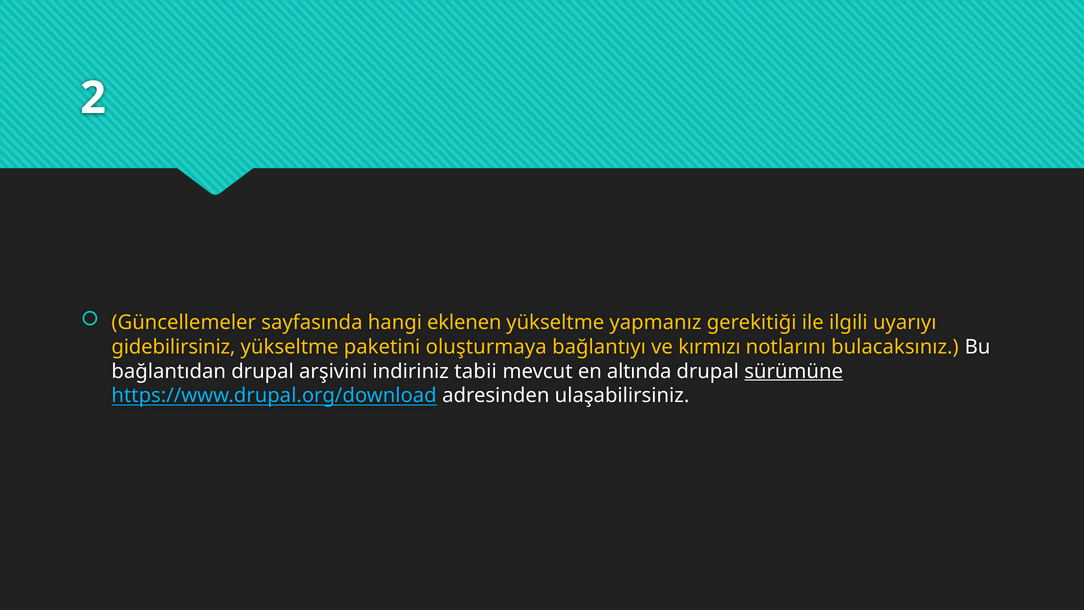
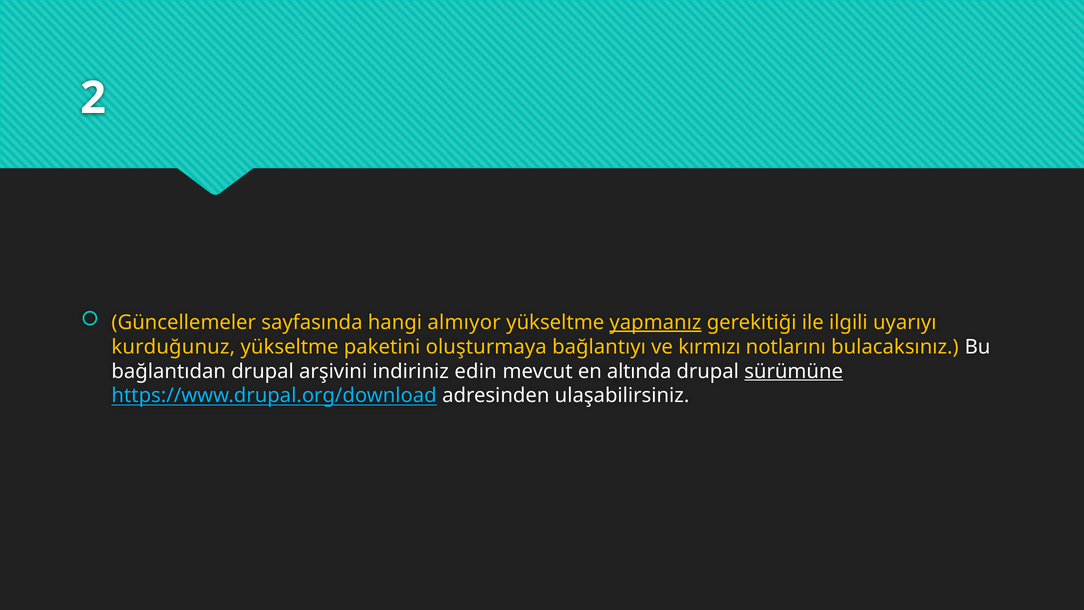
eklenen: eklenen -> almıyor
yapmanız underline: none -> present
gidebilirsiniz: gidebilirsiniz -> kurduğunuz
tabii: tabii -> edin
